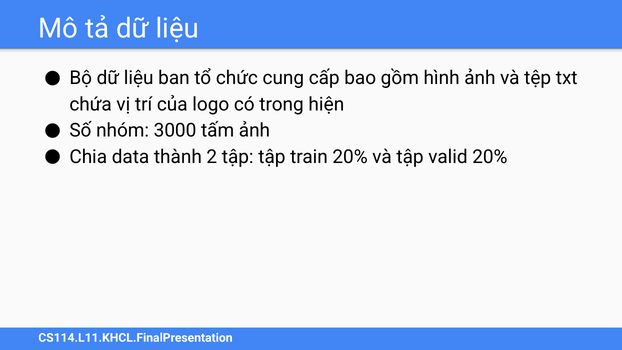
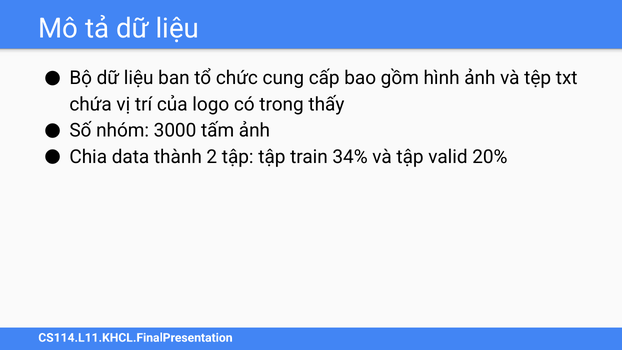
hiện: hiện -> thấy
train 20%: 20% -> 34%
